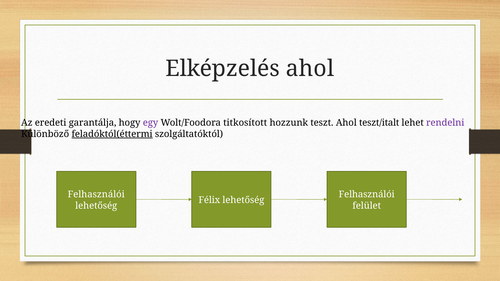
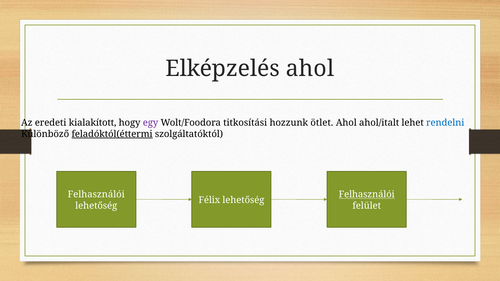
garantálja: garantálja -> kialakított
titkosított: titkosított -> titkosítási
teszt: teszt -> ötlet
teszt/italt: teszt/italt -> ahol/italt
rendelni colour: purple -> blue
Felhasználói at (367, 195) underline: none -> present
